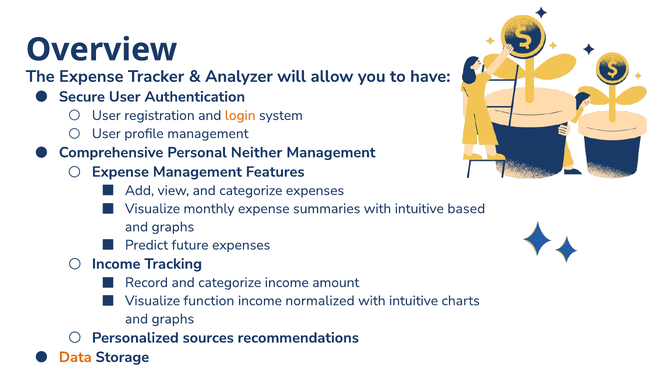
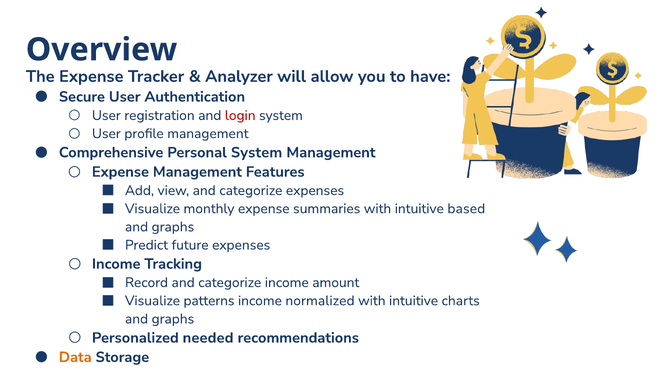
login colour: orange -> red
Personal Neither: Neither -> System
function: function -> patterns
sources: sources -> needed
